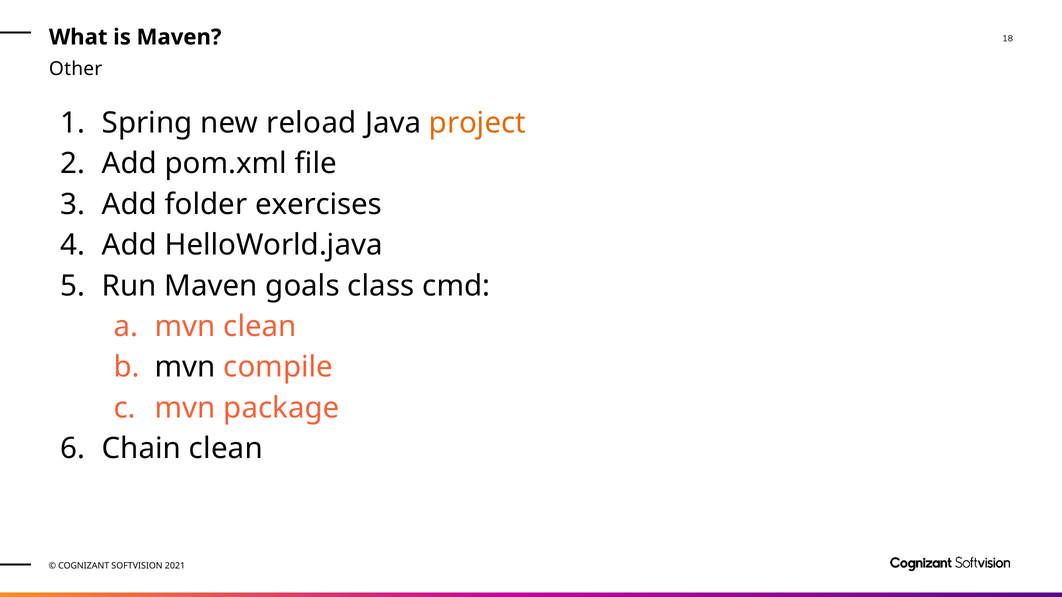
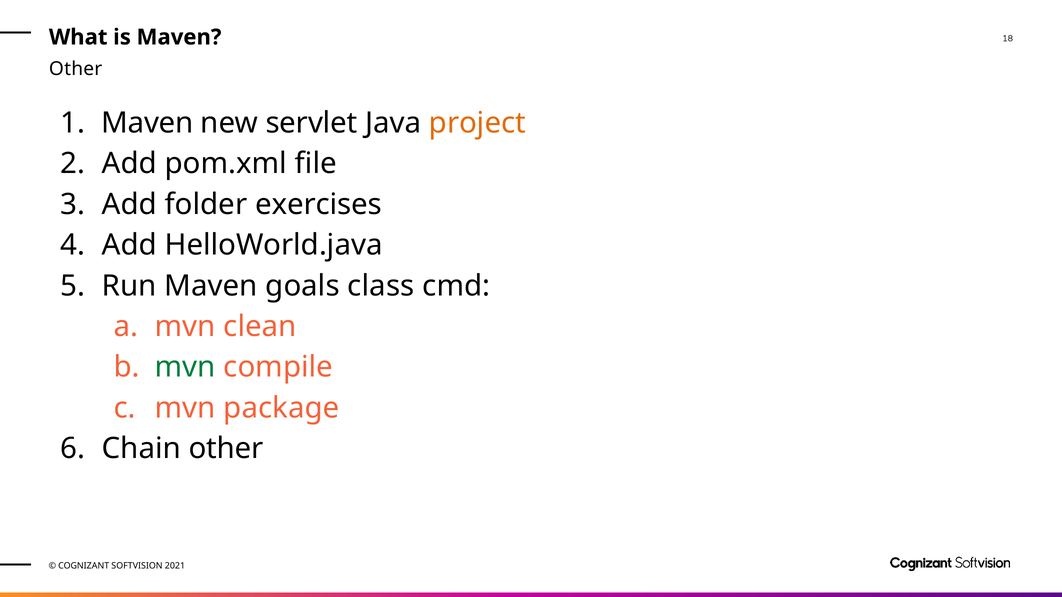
Spring at (147, 123): Spring -> Maven
reload: reload -> servlet
mvn at (185, 367) colour: black -> green
Chain clean: clean -> other
